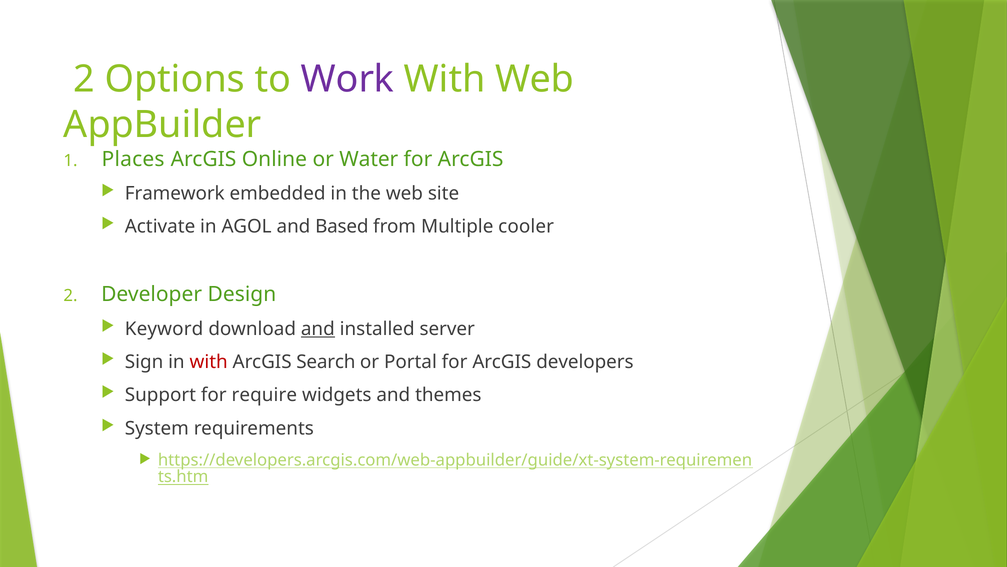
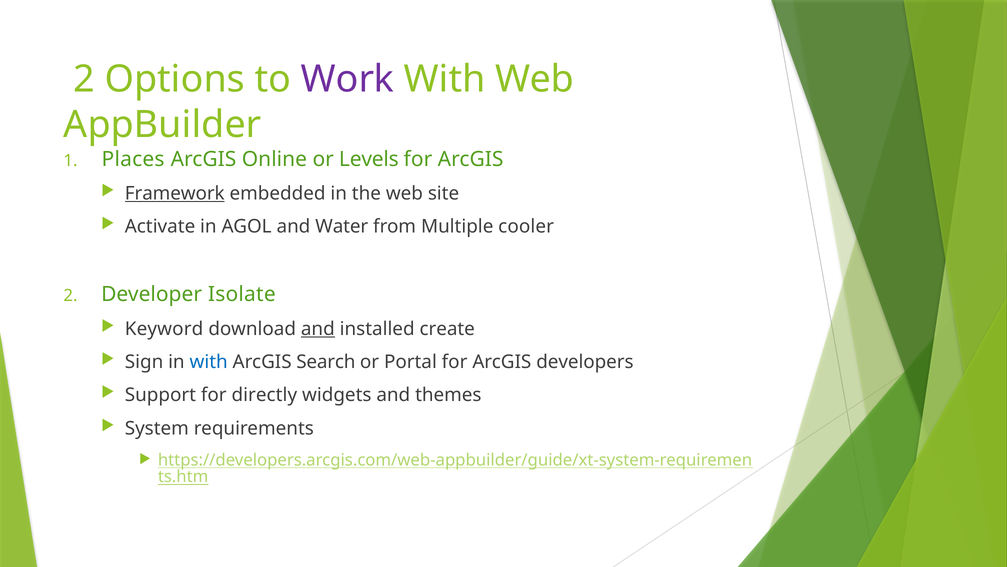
Water: Water -> Levels
Framework underline: none -> present
Based: Based -> Water
Design: Design -> Isolate
server: server -> create
with at (209, 362) colour: red -> blue
require: require -> directly
